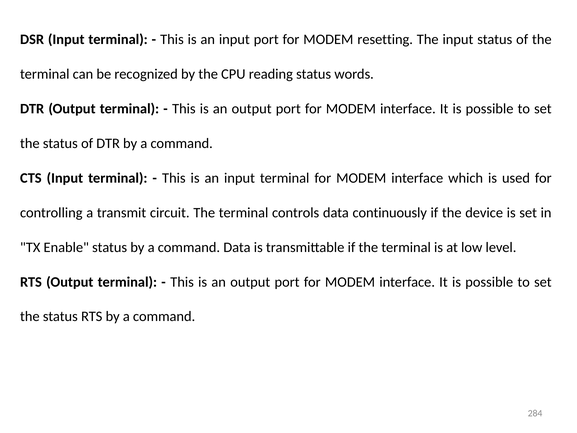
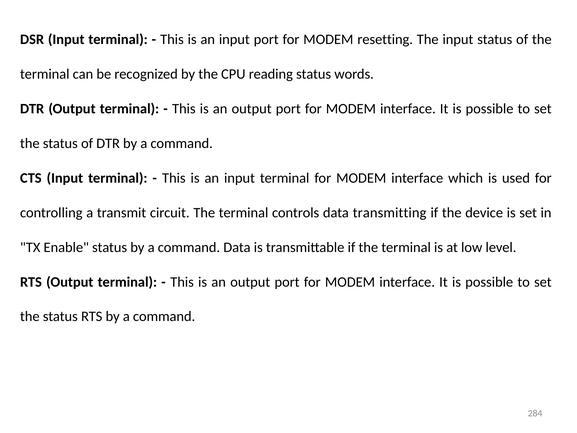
continuously: continuously -> transmitting
